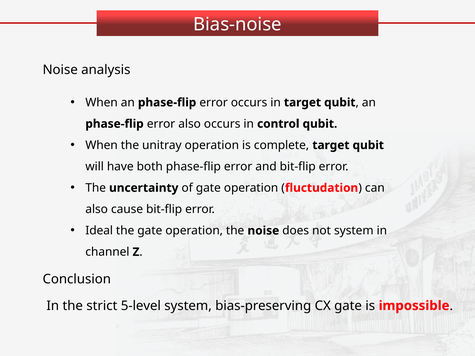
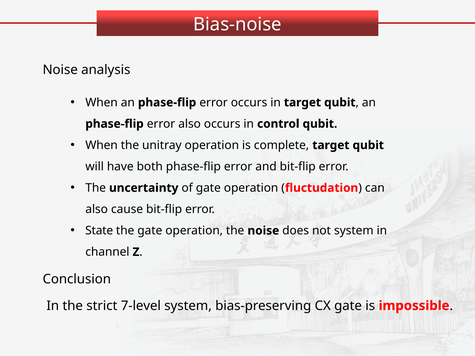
Ideal: Ideal -> State
5-level: 5-level -> 7-level
